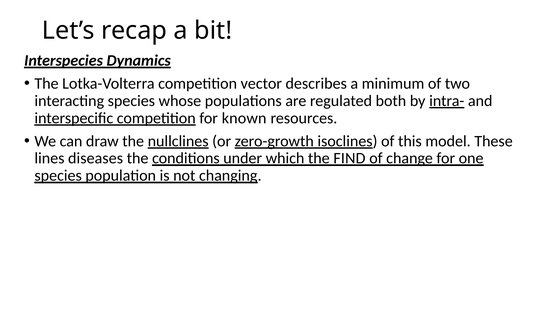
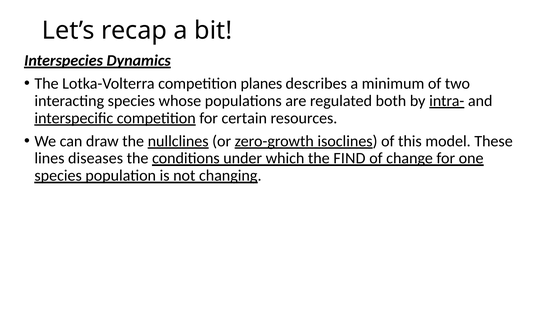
competition vector: vector -> planes
for known: known -> certain
